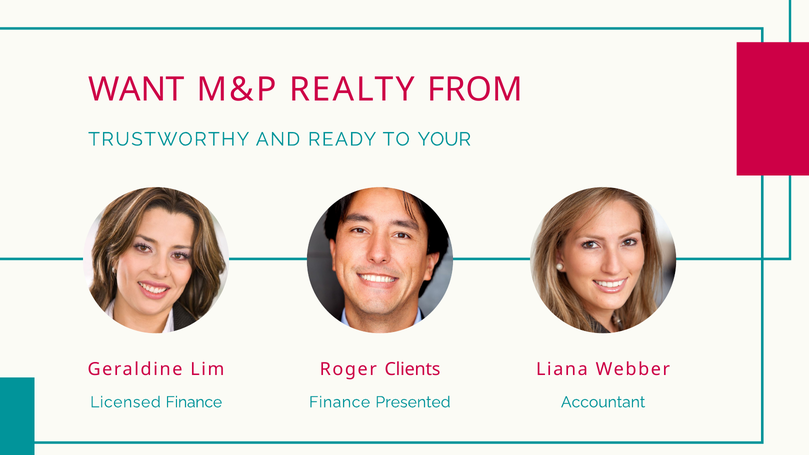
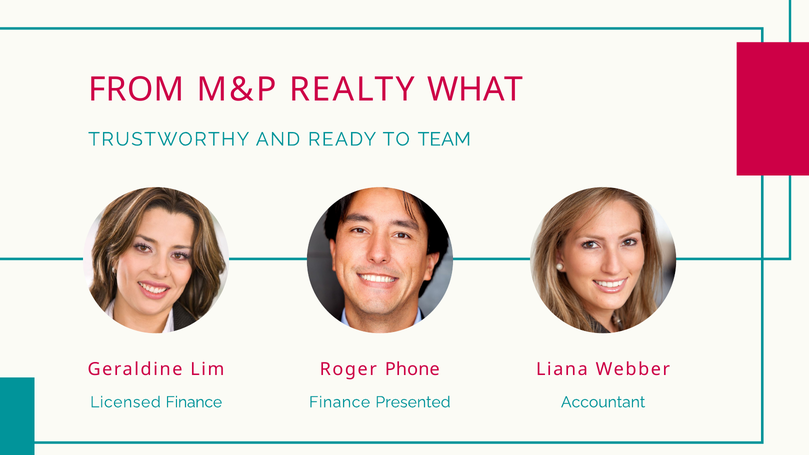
WANT: WANT -> FROM
FROM: FROM -> WHAT
YOUR: YOUR -> TEAM
Clients: Clients -> Phone
